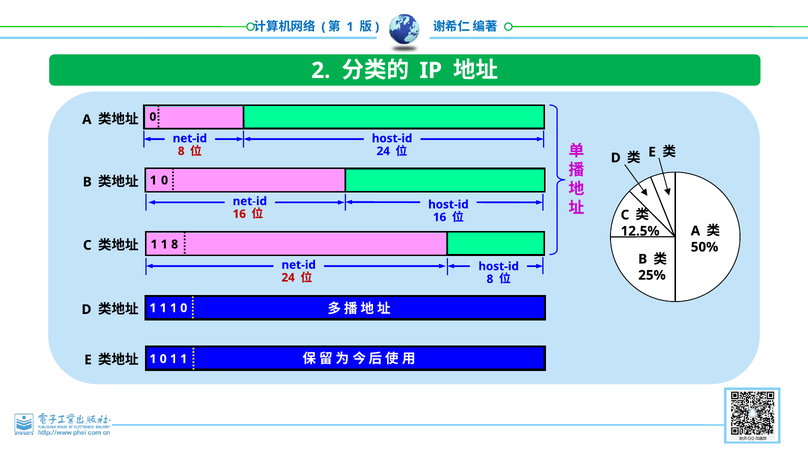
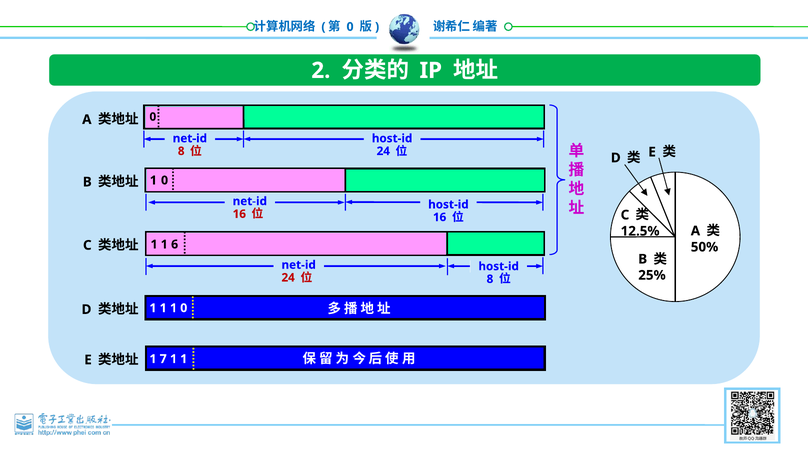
1 at (350, 27): 1 -> 0
1 8: 8 -> 6
0 at (163, 359): 0 -> 7
